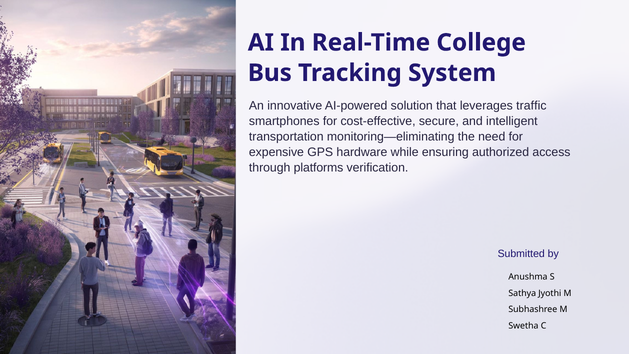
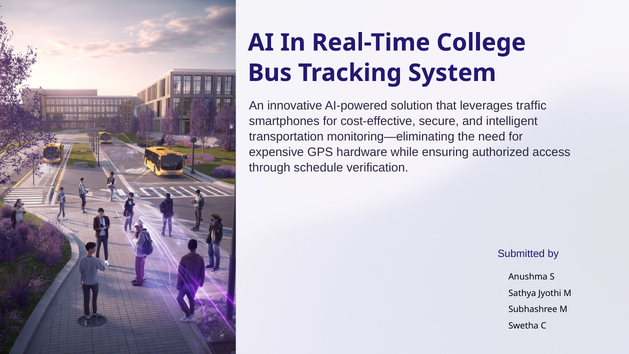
platforms: platforms -> schedule
